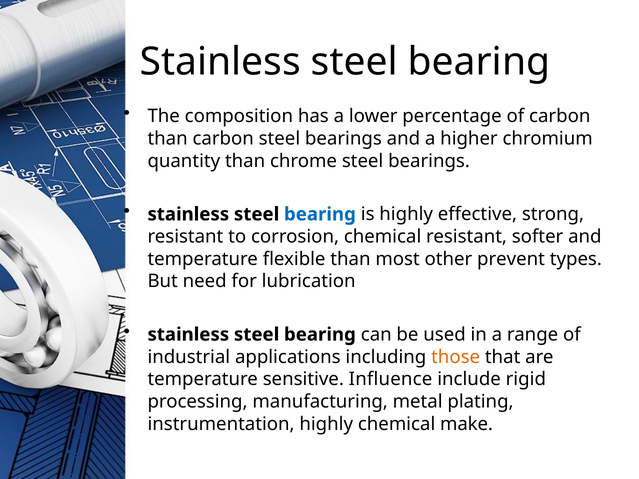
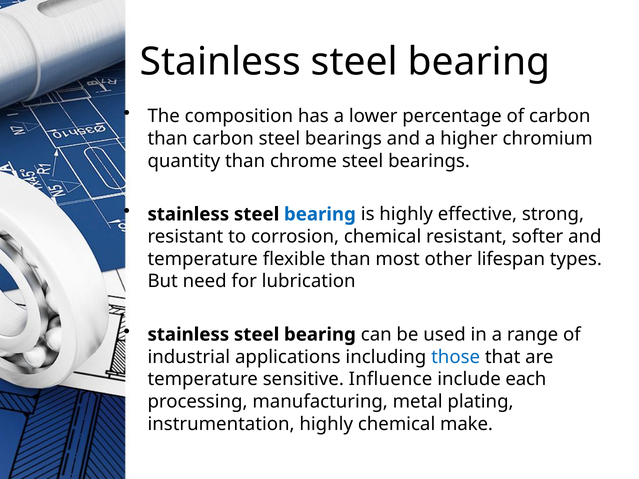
prevent: prevent -> lifespan
those colour: orange -> blue
rigid: rigid -> each
